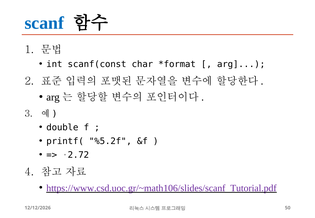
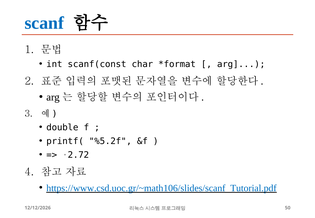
https://www.csd.uoc.gr/~math106/slides/scanf_Tutorial.pdf colour: purple -> blue
